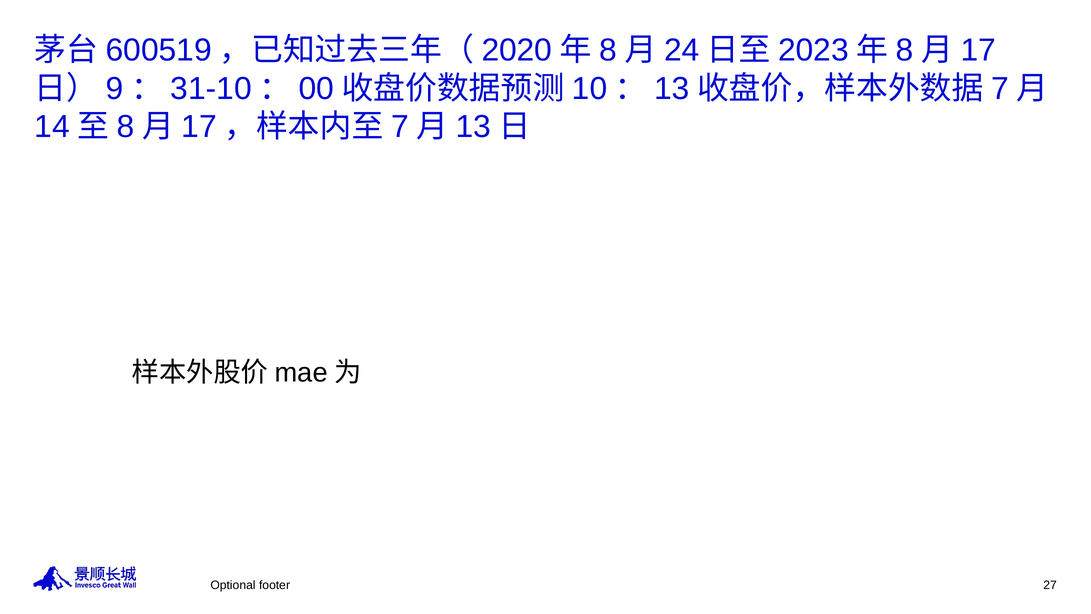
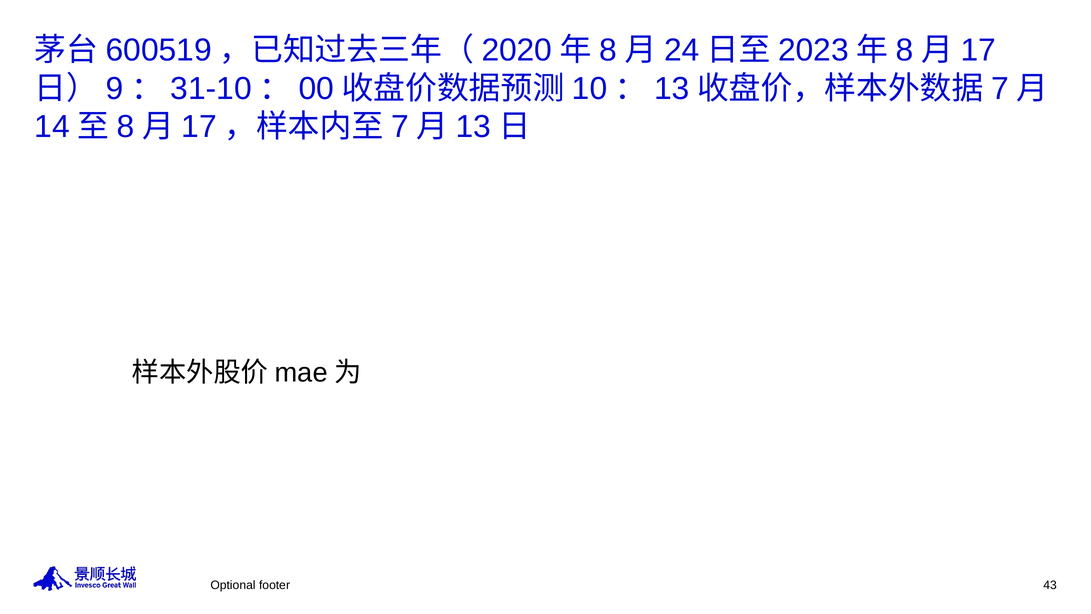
27: 27 -> 43
